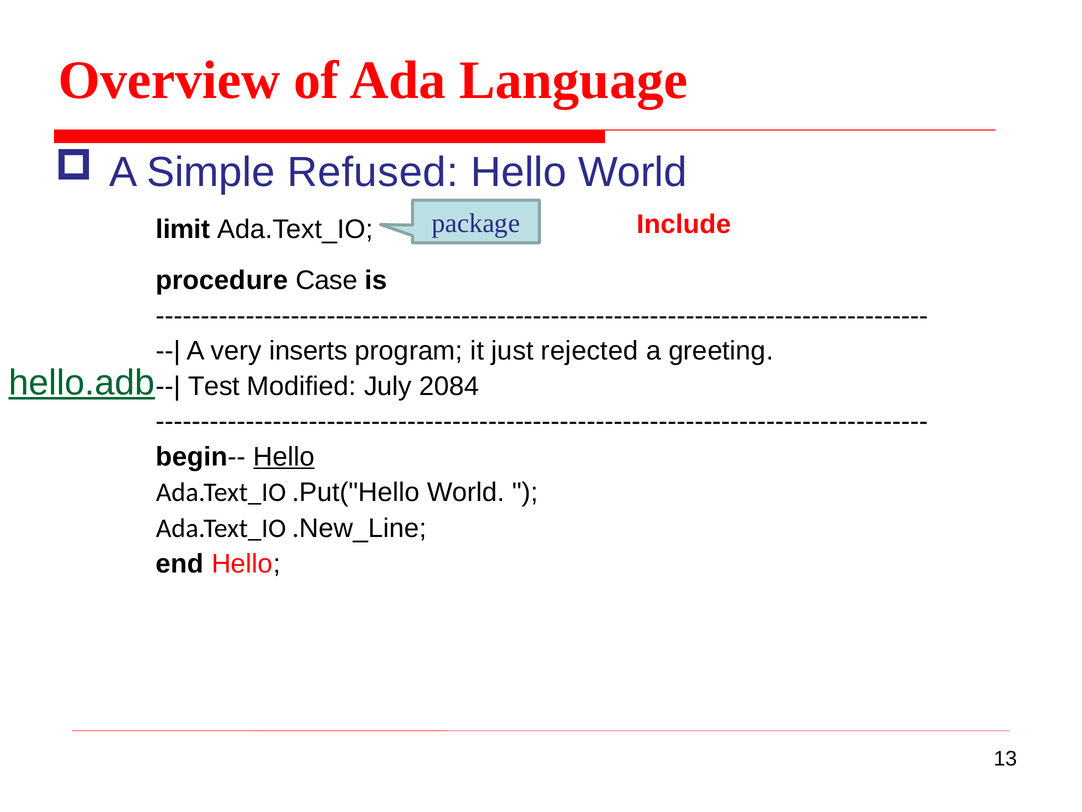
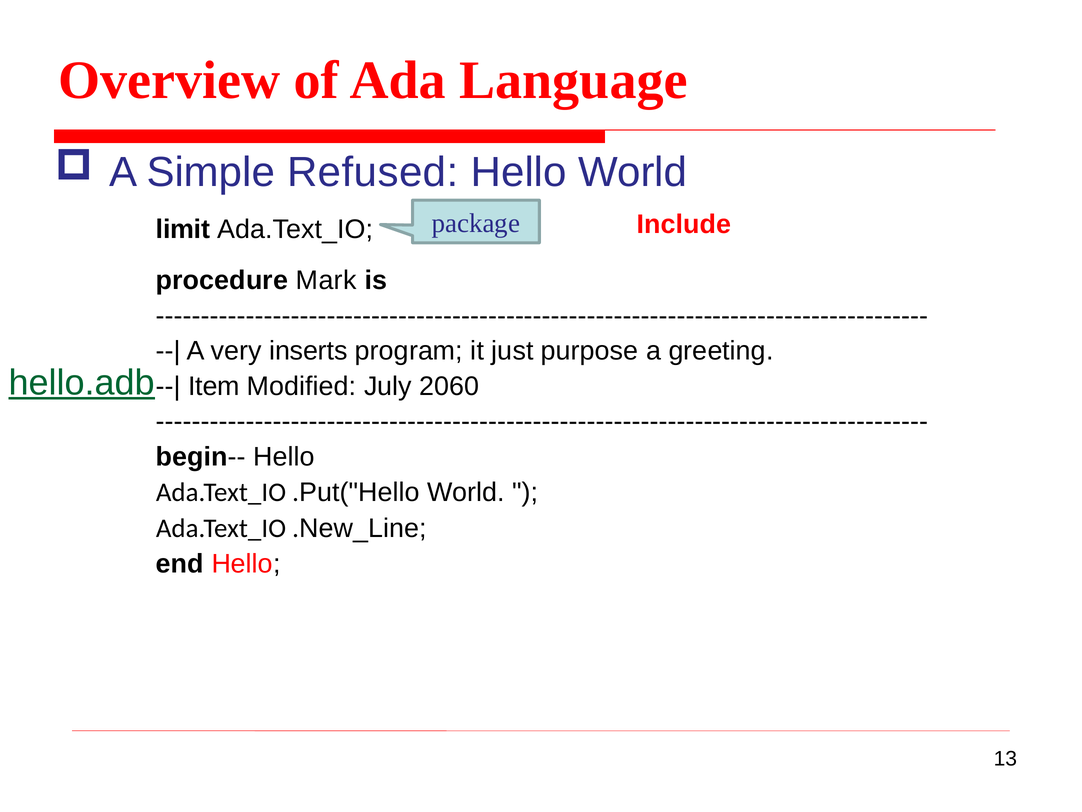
Case: Case -> Mark
rejected: rejected -> purpose
Test: Test -> Item
2084: 2084 -> 2060
Hello at (284, 457) underline: present -> none
